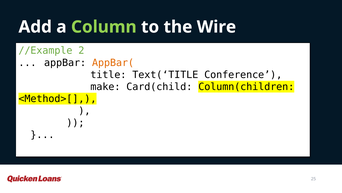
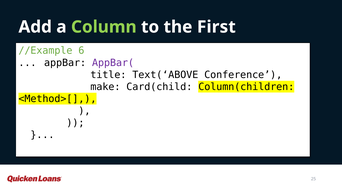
Wire: Wire -> First
2: 2 -> 6
AppBar( colour: orange -> purple
Text(‘TITLE: Text(‘TITLE -> Text(‘ABOVE
